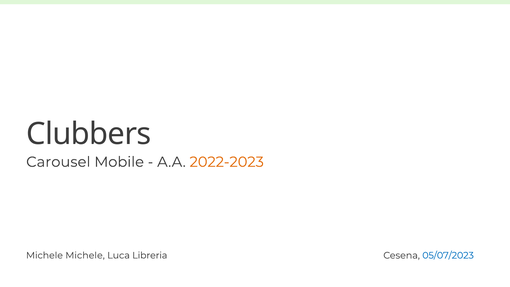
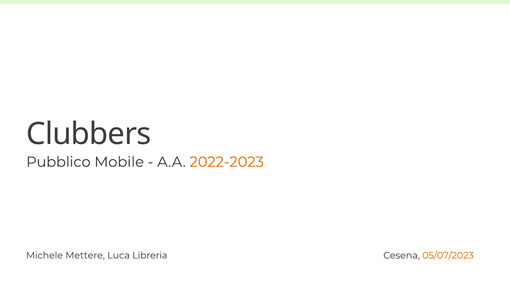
Carousel: Carousel -> Pubblico
Michele Michele: Michele -> Mettere
05/07/2023 colour: blue -> orange
